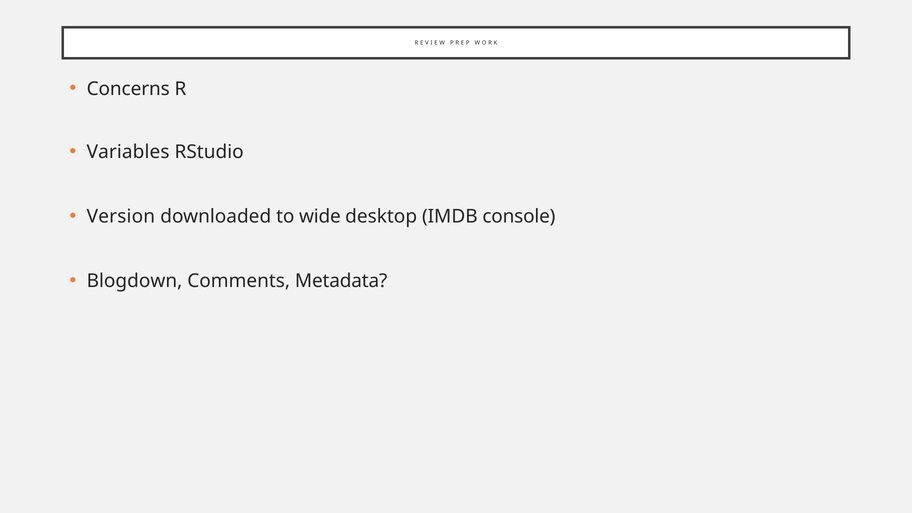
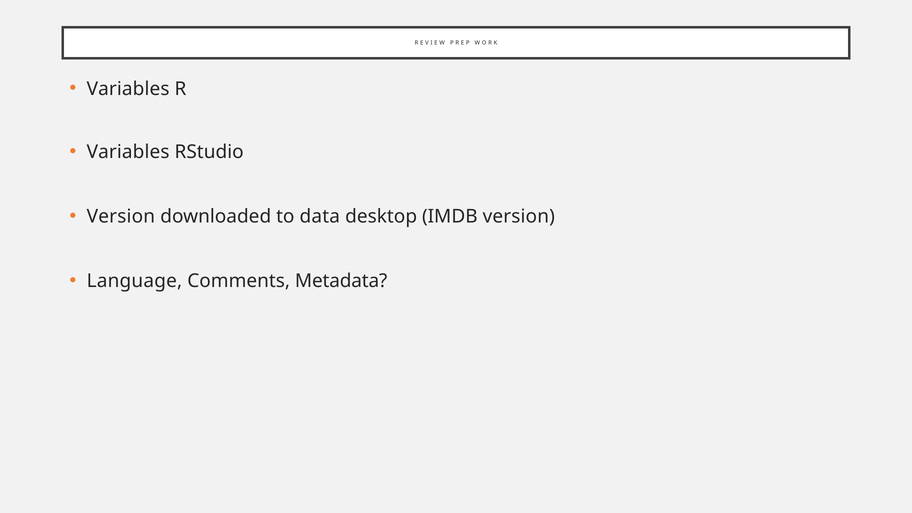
Concerns at (128, 89): Concerns -> Variables
wide: wide -> data
IMDB console: console -> version
Blogdown: Blogdown -> Language
